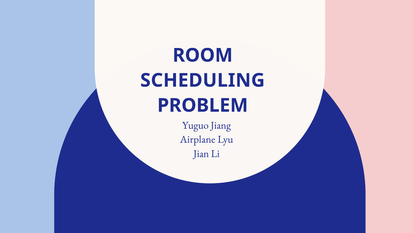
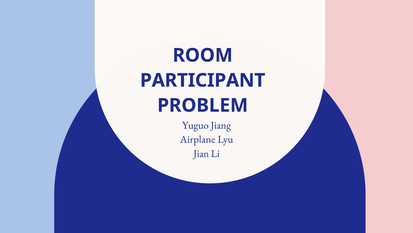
SCHEDULING: SCHEDULING -> PARTICIPANT
